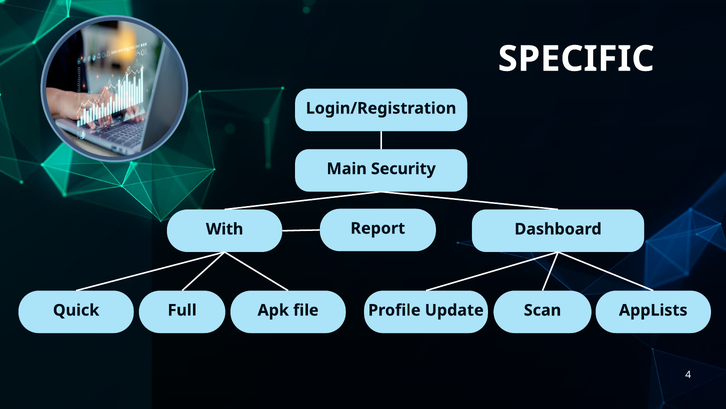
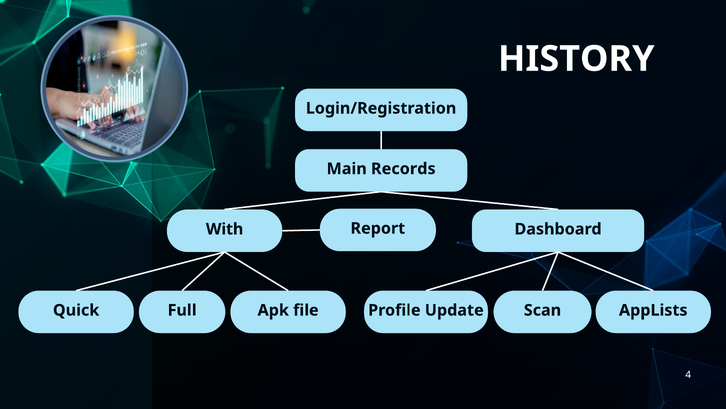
SPECIFIC: SPECIFIC -> HISTORY
Security: Security -> Records
